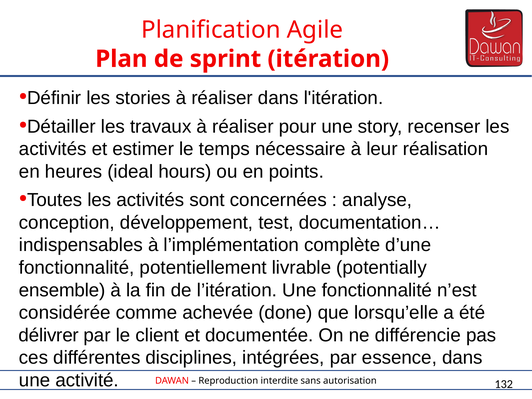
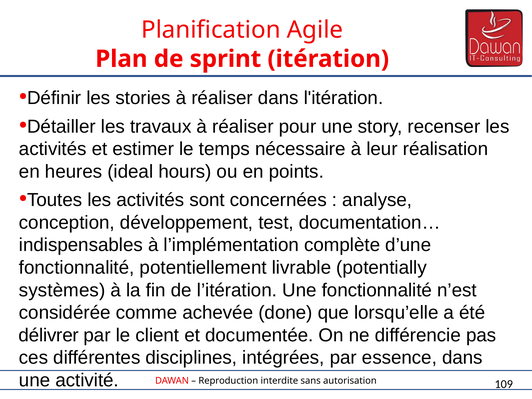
ensemble: ensemble -> systèmes
132: 132 -> 109
